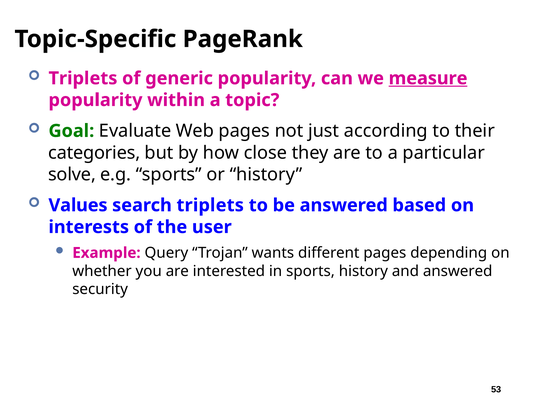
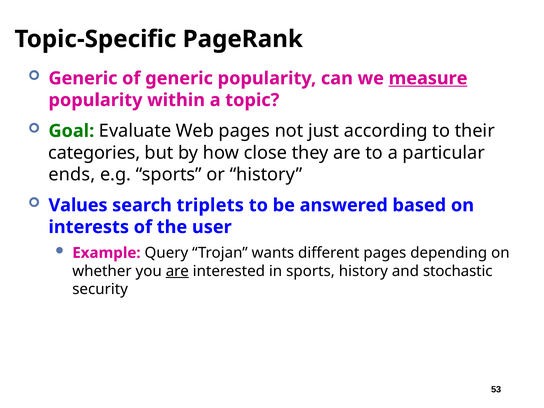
Triplets at (83, 78): Triplets -> Generic
solve: solve -> ends
are at (177, 271) underline: none -> present
and answered: answered -> stochastic
